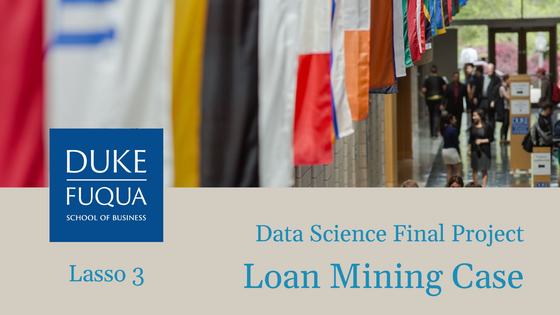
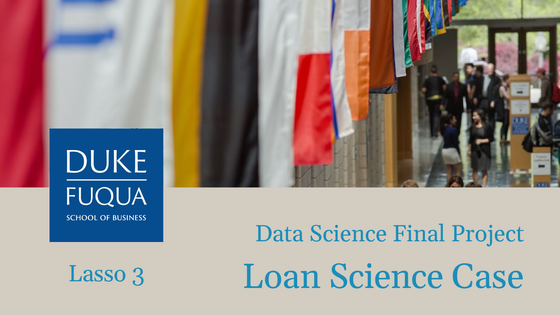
Loan Mining: Mining -> Science
